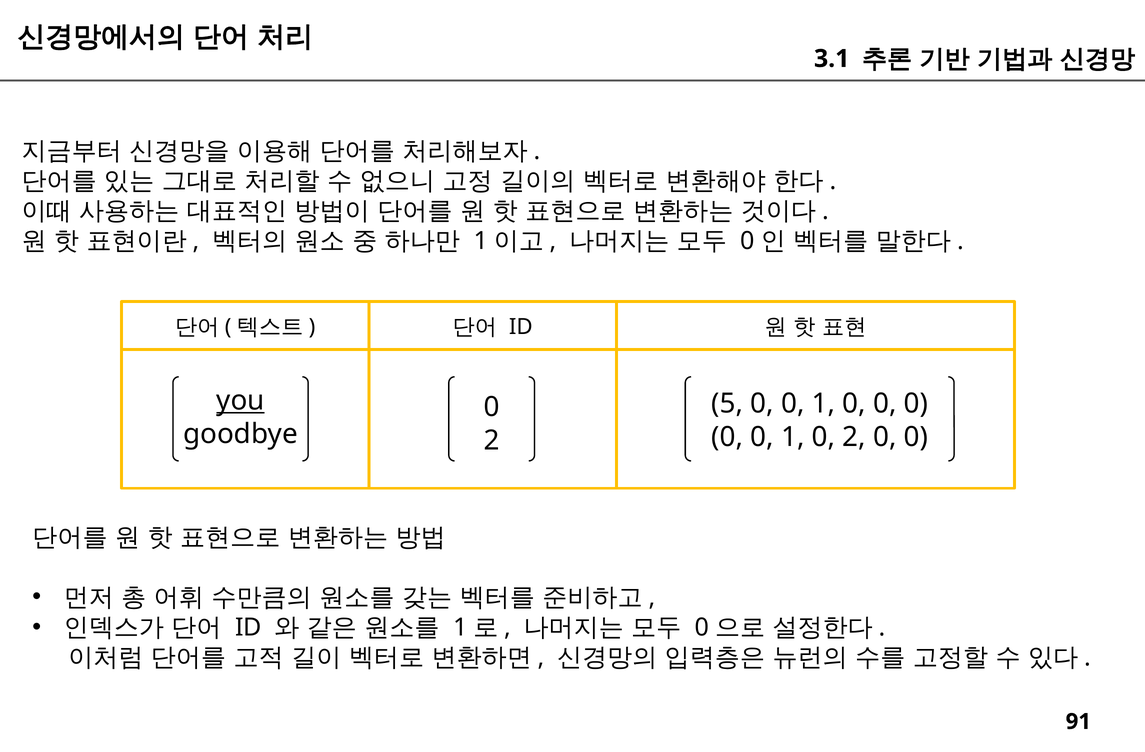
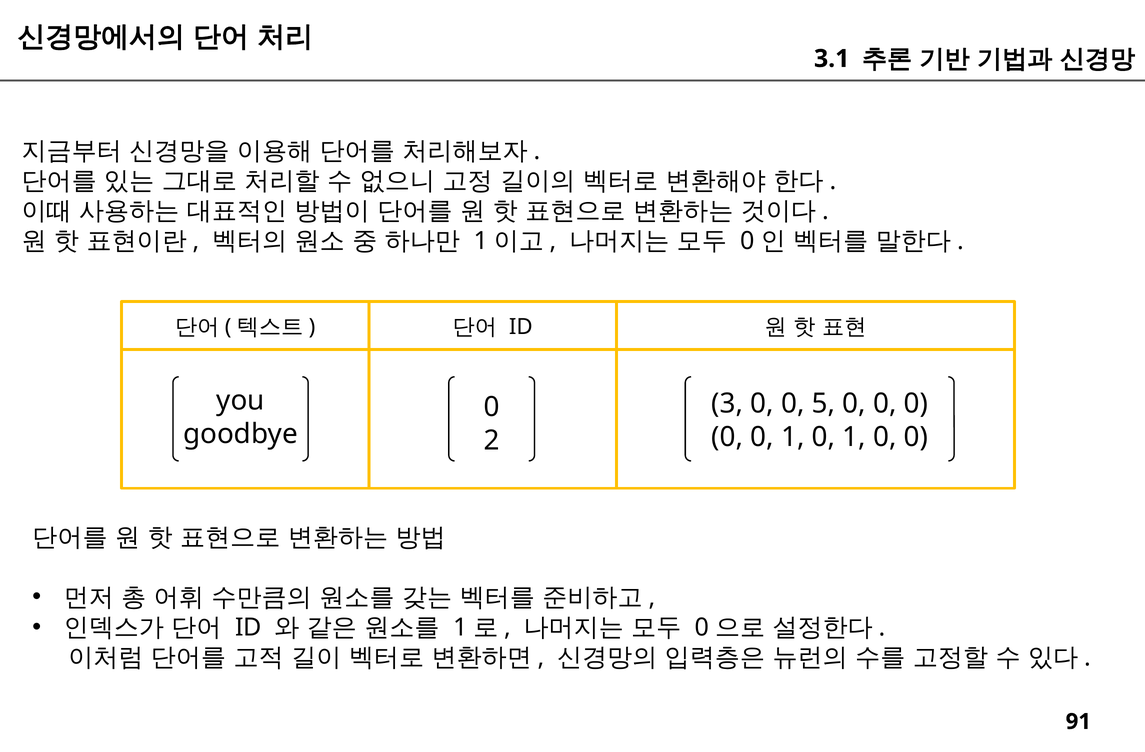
you underline: present -> none
5: 5 -> 3
1 at (823, 404): 1 -> 5
1 0 2: 2 -> 1
